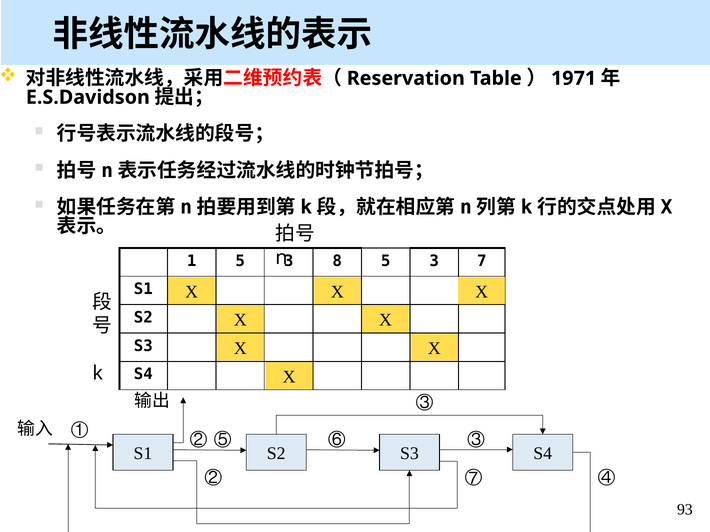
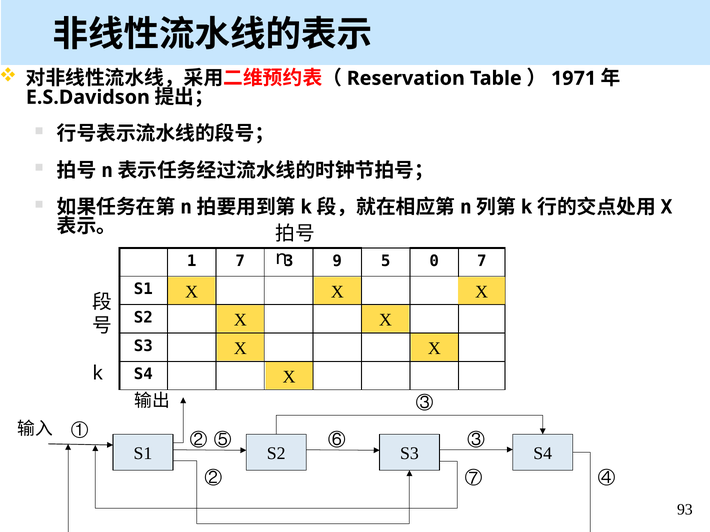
1 5: 5 -> 7
8: 8 -> 9
3 at (434, 261): 3 -> 0
